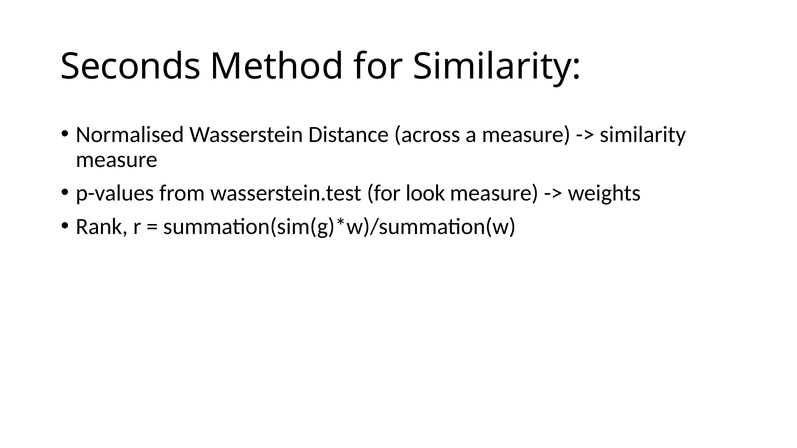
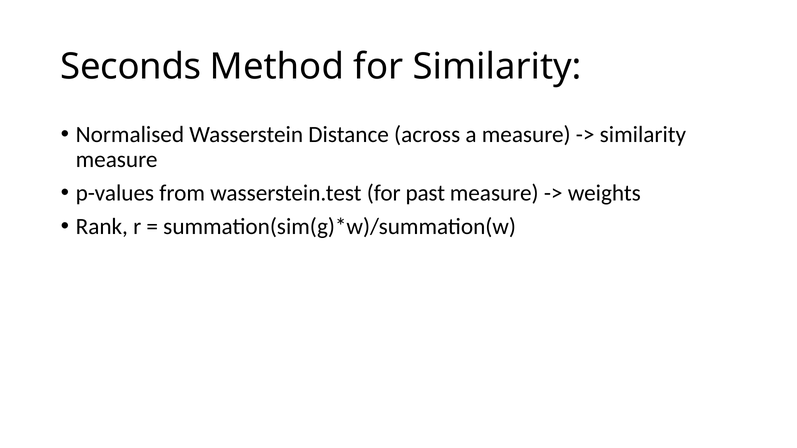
look: look -> past
